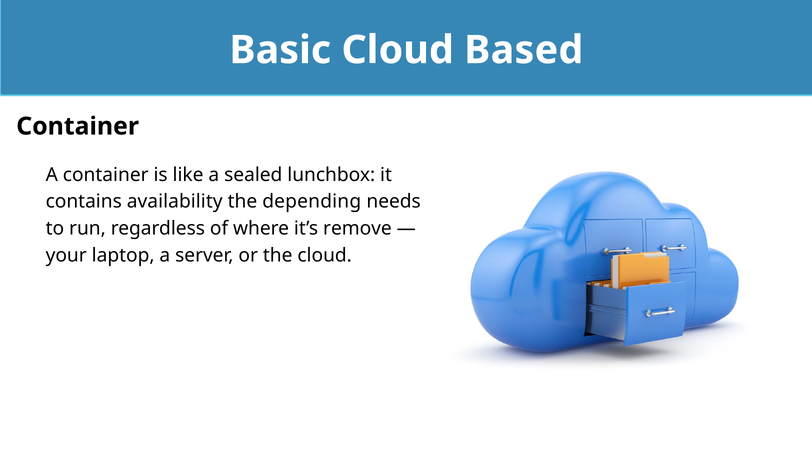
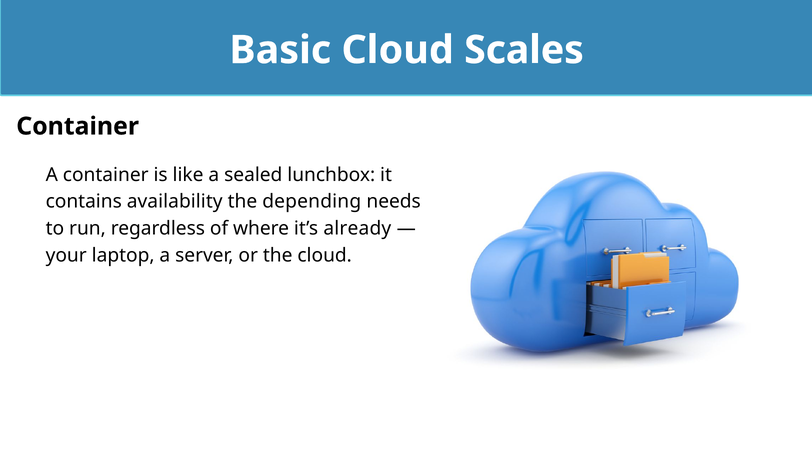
Based: Based -> Scales
remove: remove -> already
